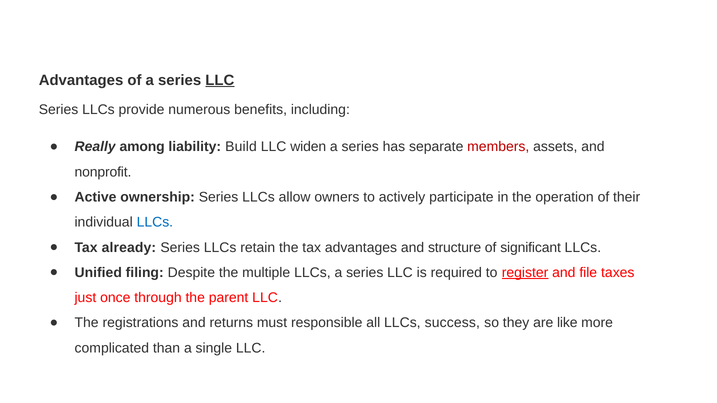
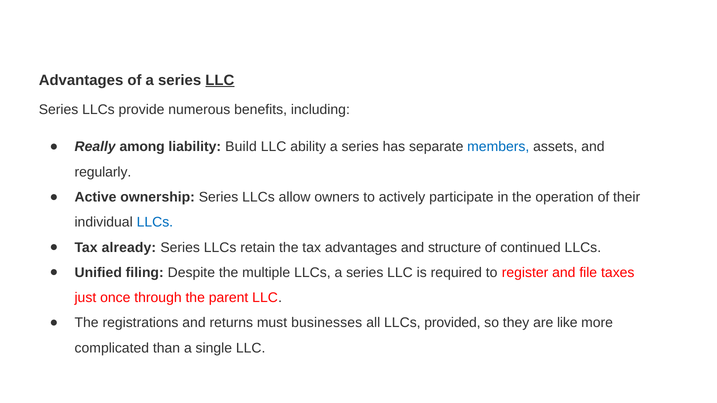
widen: widen -> ability
members colour: red -> blue
nonprofit: nonprofit -> regularly
significant: significant -> continued
register underline: present -> none
responsible: responsible -> businesses
success: success -> provided
